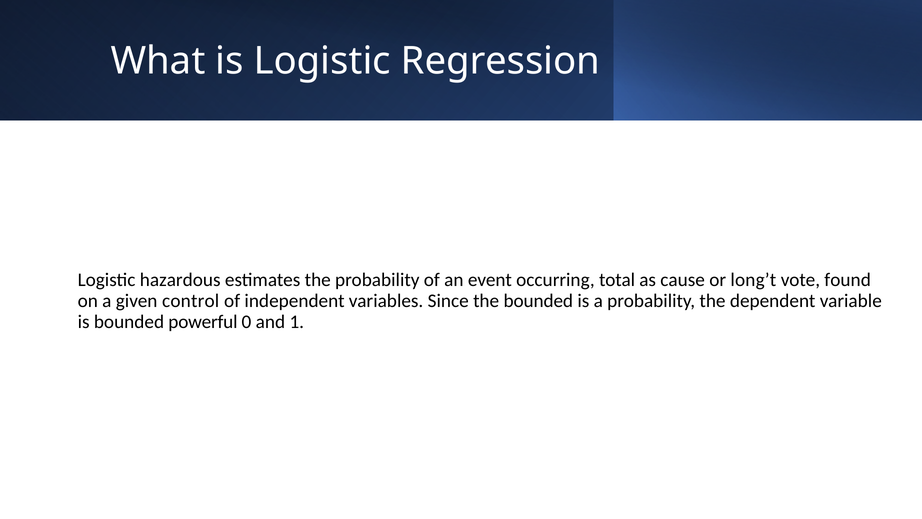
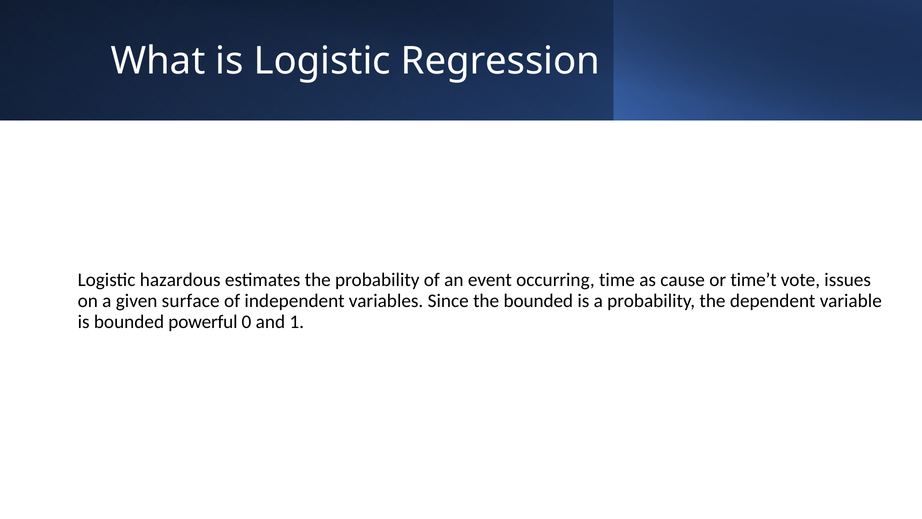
total: total -> time
long’t: long’t -> time’t
found: found -> issues
control: control -> surface
